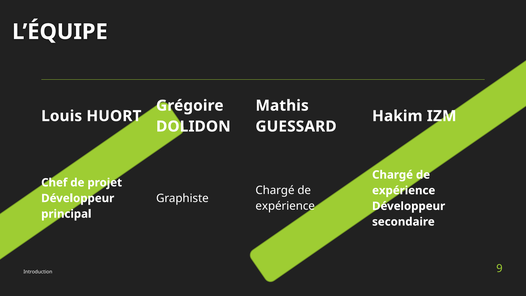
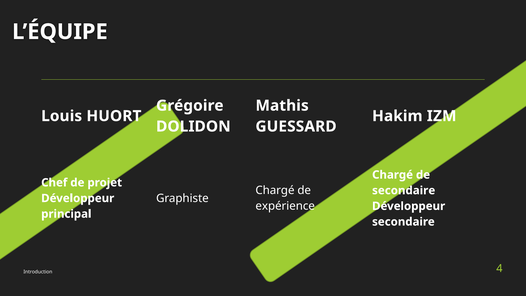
expérience at (404, 190): expérience -> secondaire
9: 9 -> 4
